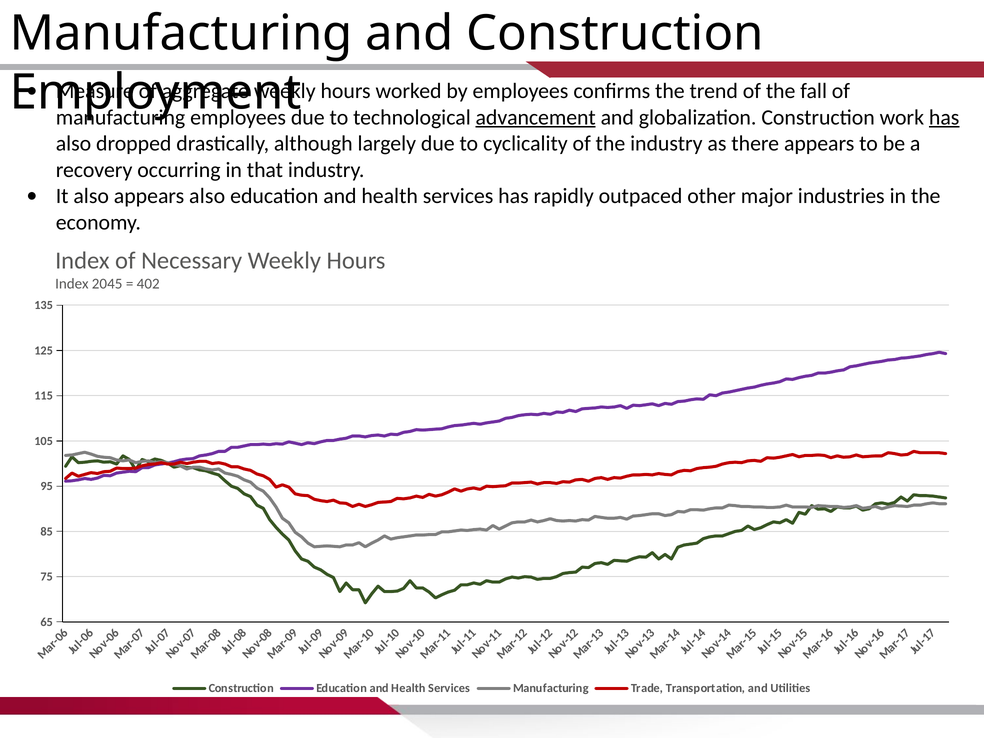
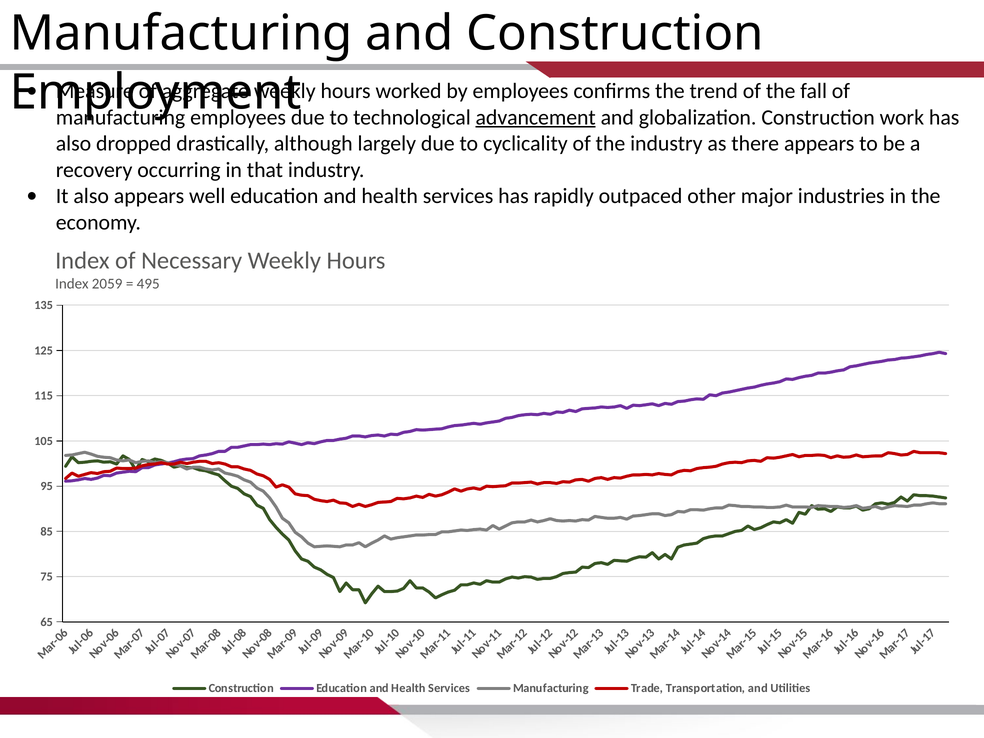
has at (944, 117) underline: present -> none
appears also: also -> well
2045: 2045 -> 2059
402: 402 -> 495
